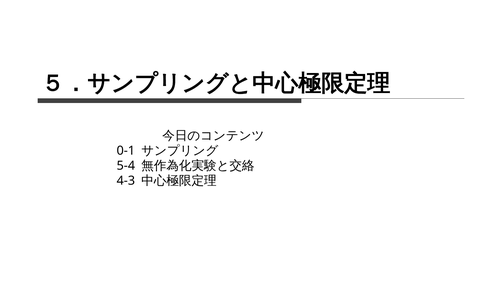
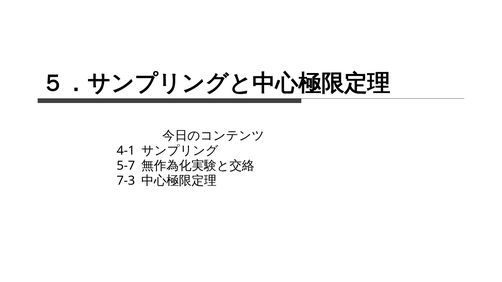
0-1: 0-1 -> 4-1
5-4: 5-4 -> 5-7
4-3: 4-3 -> 7-3
